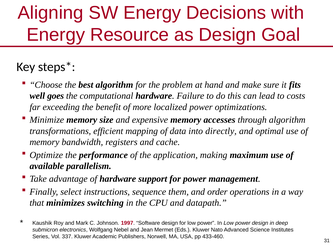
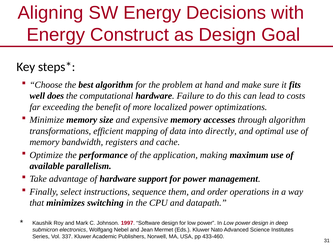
Resource: Resource -> Construct
goes: goes -> does
